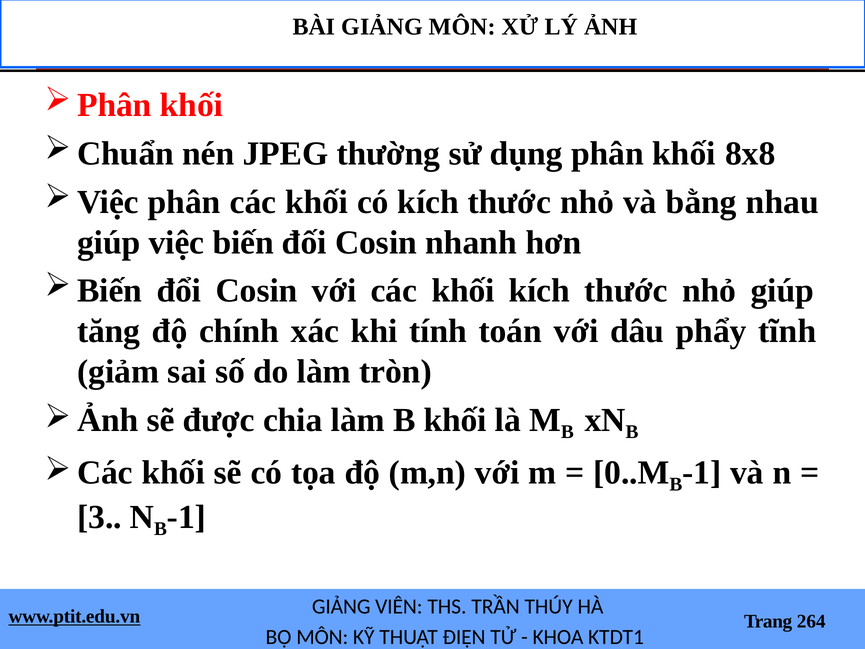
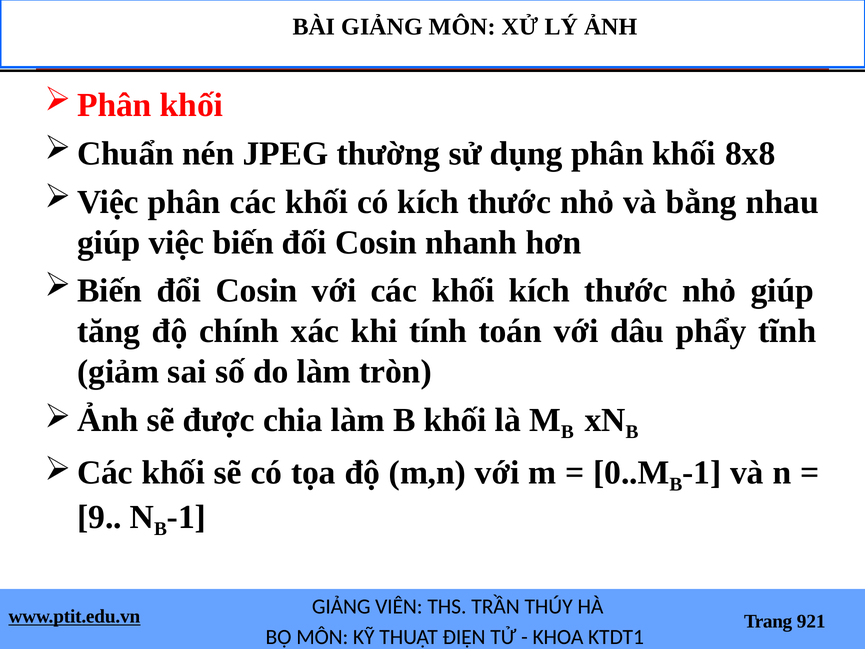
3: 3 -> 9
264: 264 -> 921
